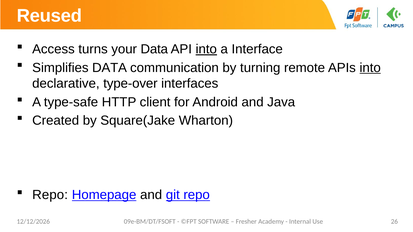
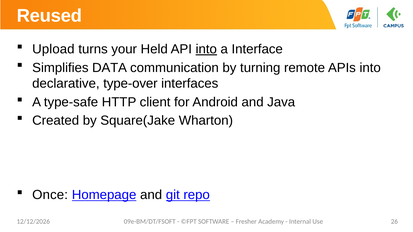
Access: Access -> Upload
your Data: Data -> Held
into at (370, 68) underline: present -> none
Repo at (50, 195): Repo -> Once
